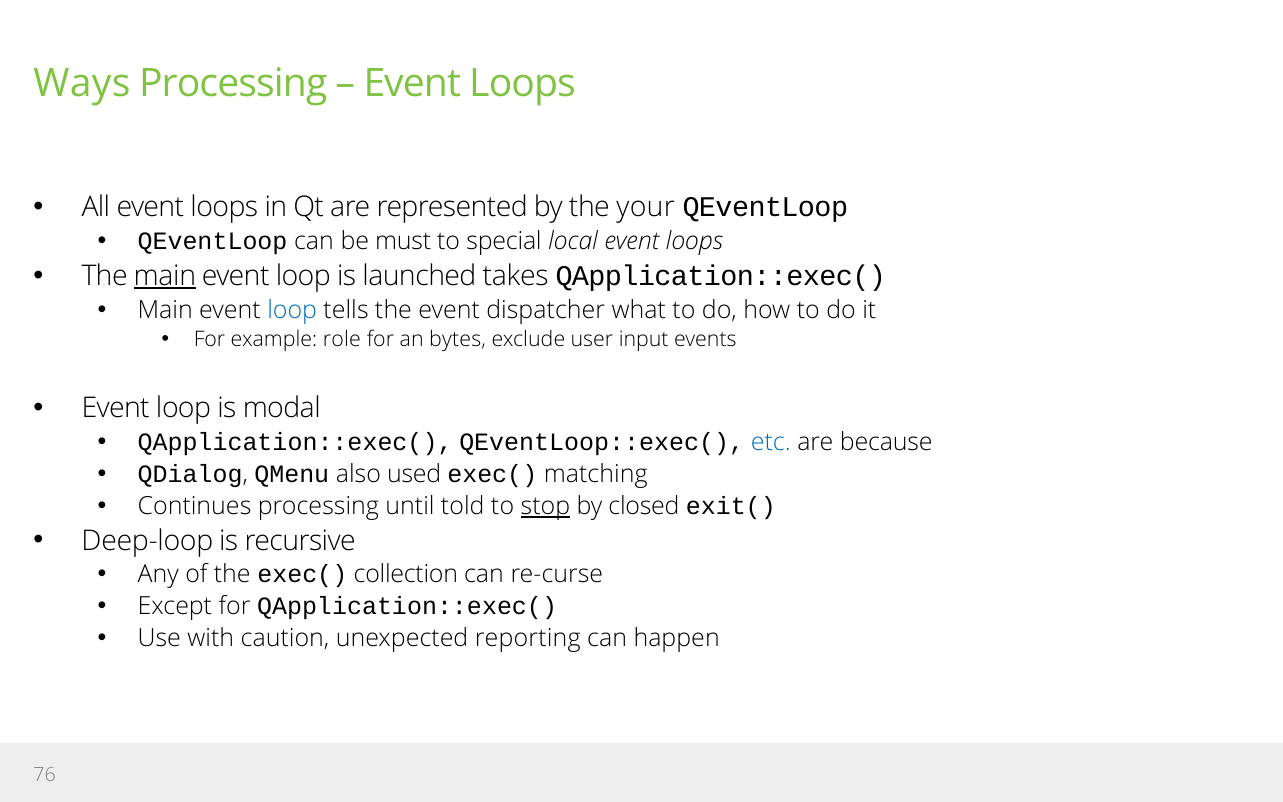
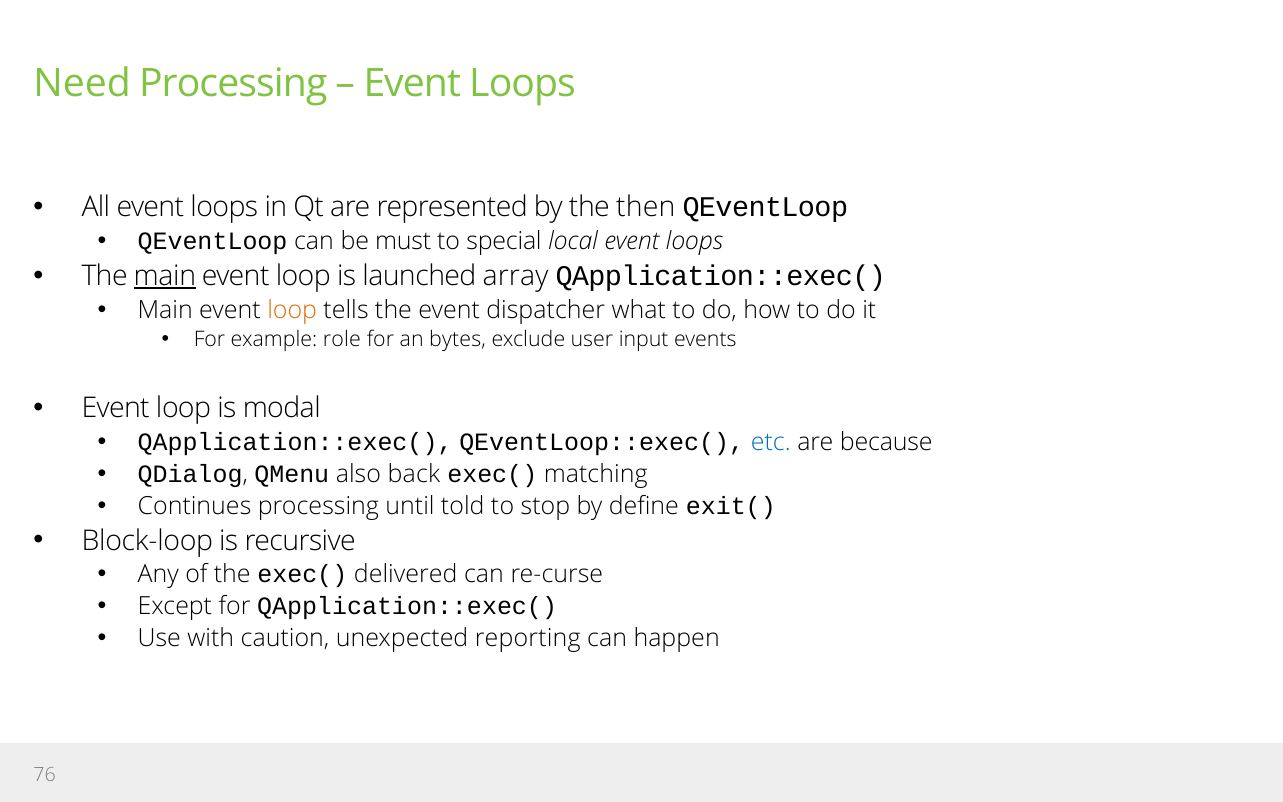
Ways: Ways -> Need
your: your -> then
takes: takes -> array
loop at (292, 310) colour: blue -> orange
used: used -> back
stop underline: present -> none
closed: closed -> define
Deep-loop: Deep-loop -> Block-loop
collection: collection -> delivered
